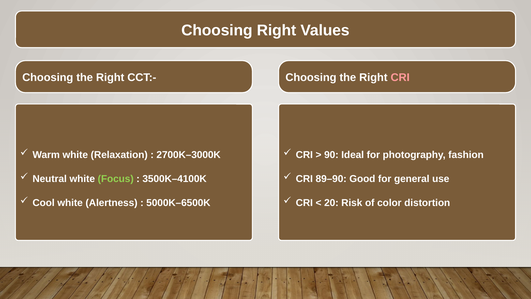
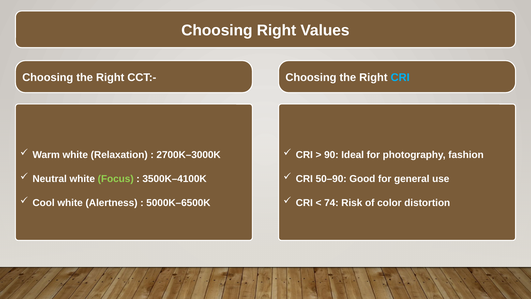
CRI at (400, 77) colour: pink -> light blue
89–90: 89–90 -> 50–90
20: 20 -> 74
